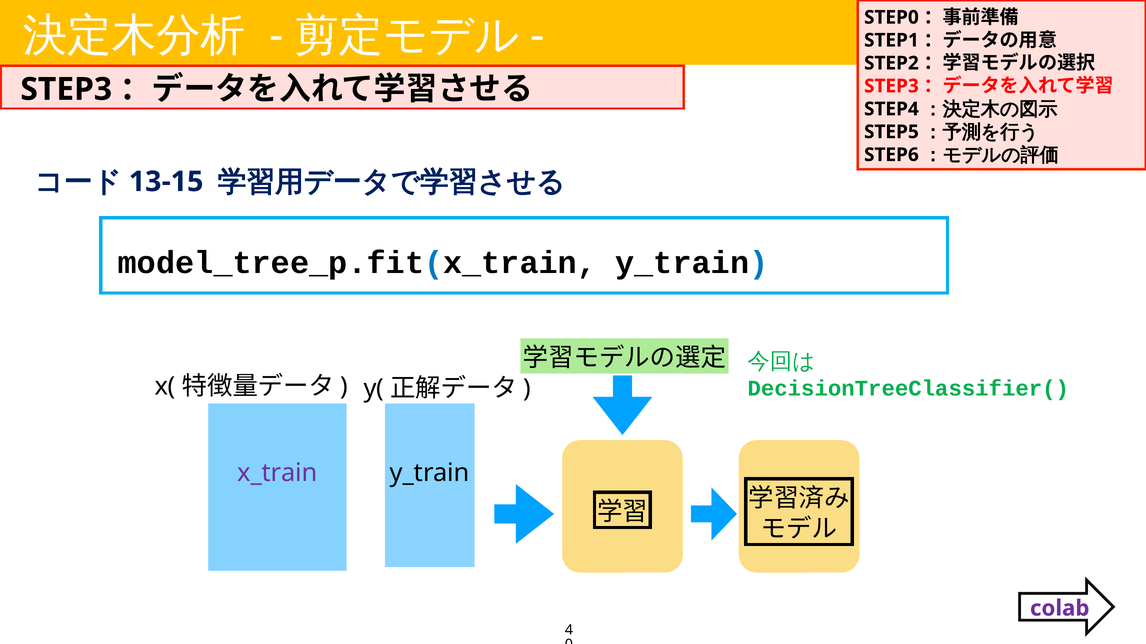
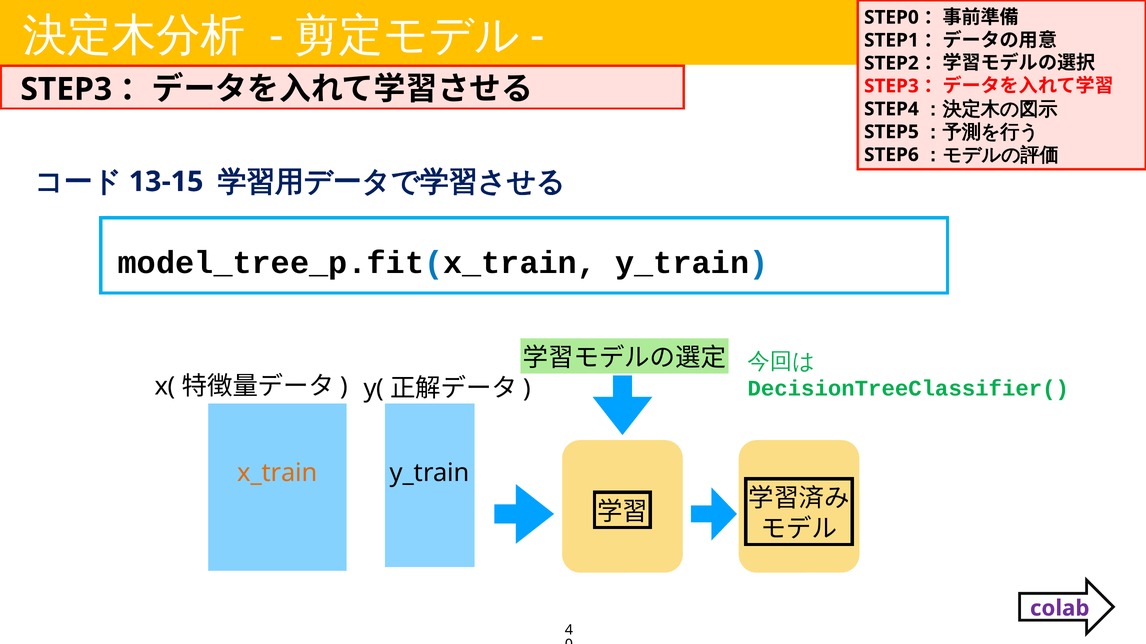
x_train colour: purple -> orange
